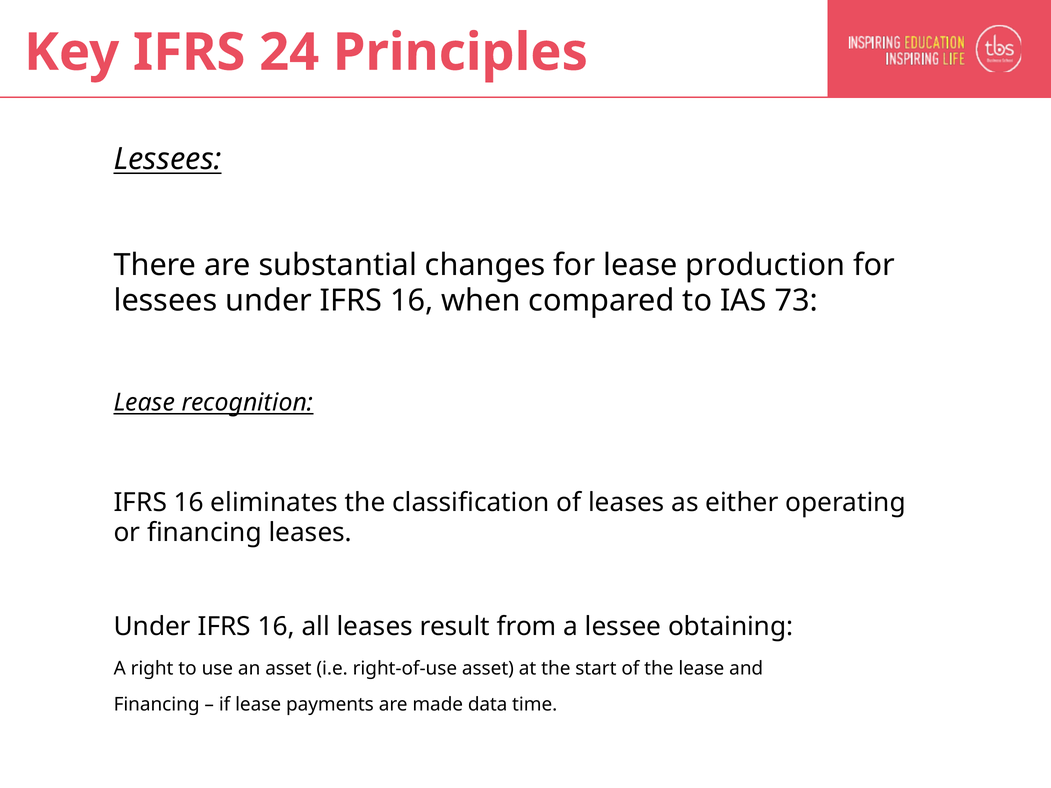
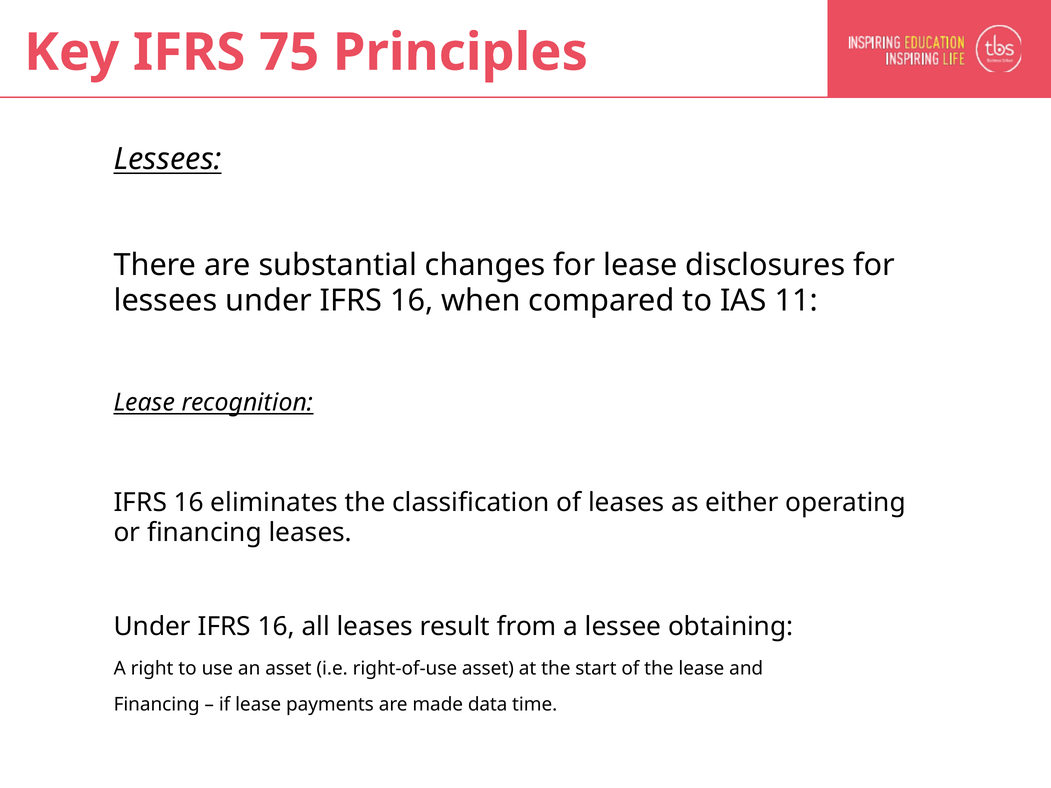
24: 24 -> 75
production: production -> disclosures
73: 73 -> 11
